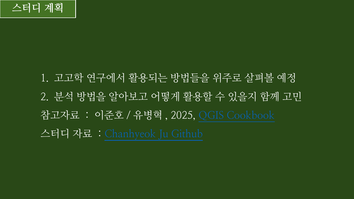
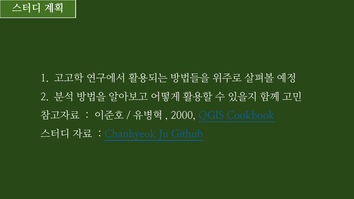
2025: 2025 -> 2000
